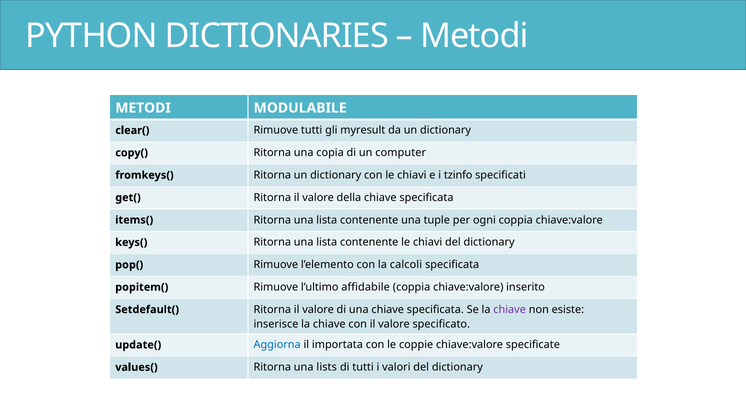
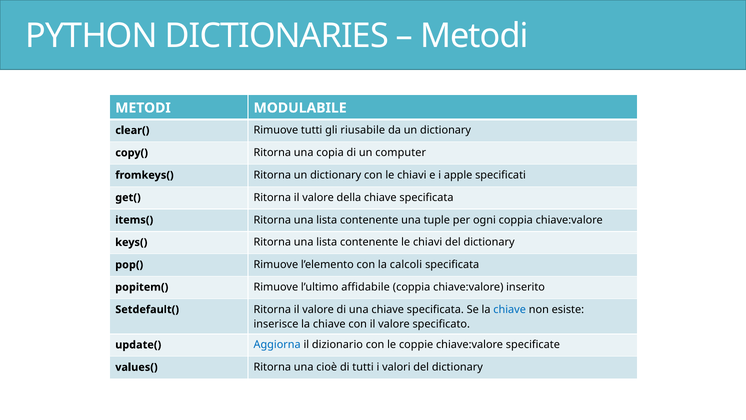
myresult: myresult -> riusabile
tzinfo: tzinfo -> apple
chiave at (510, 309) colour: purple -> blue
importata: importata -> dizionario
lists: lists -> cioè
